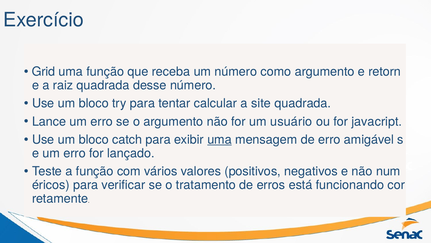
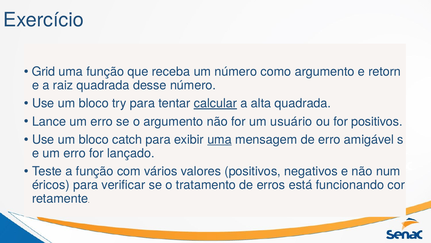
calcular underline: none -> present
site: site -> alta
for javacript: javacript -> positivos
